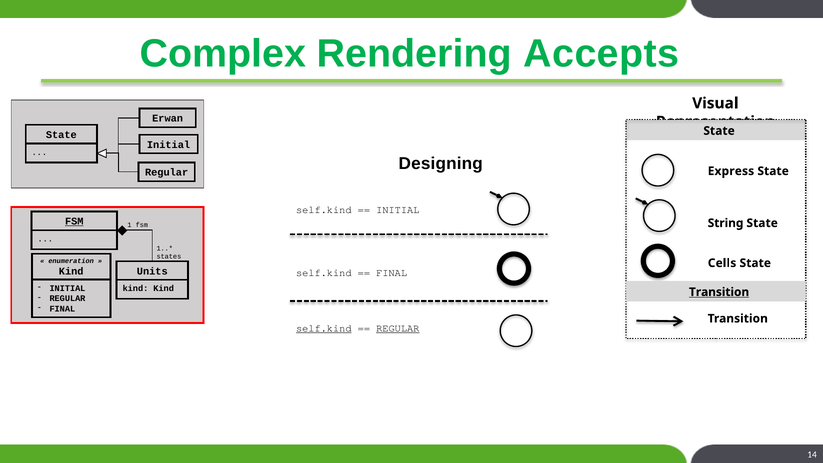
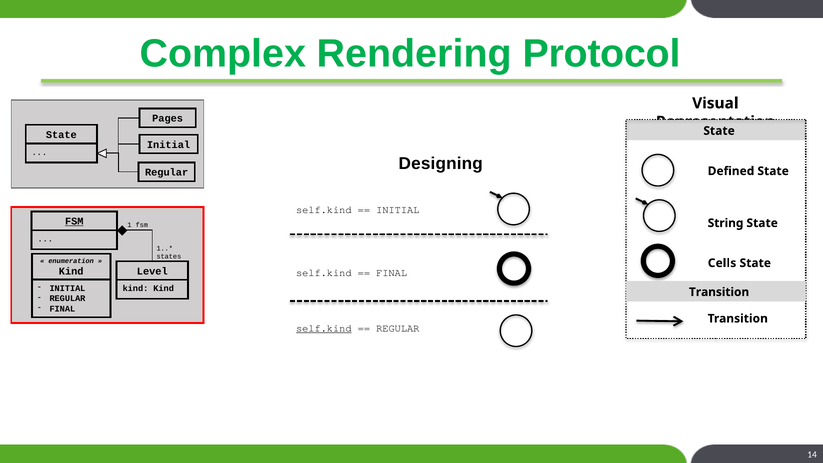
Accepts: Accepts -> Protocol
Erwan: Erwan -> Pages
Express: Express -> Defined
Units: Units -> Level
Transition at (719, 292) underline: present -> none
REGULAR at (398, 328) underline: present -> none
